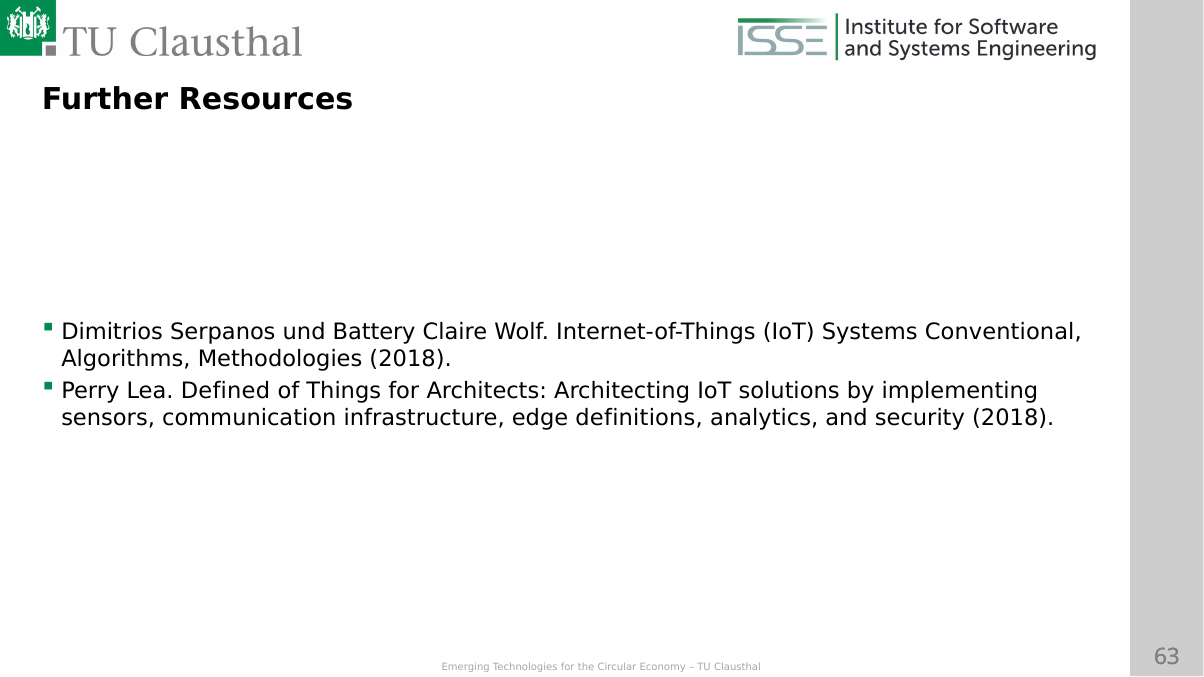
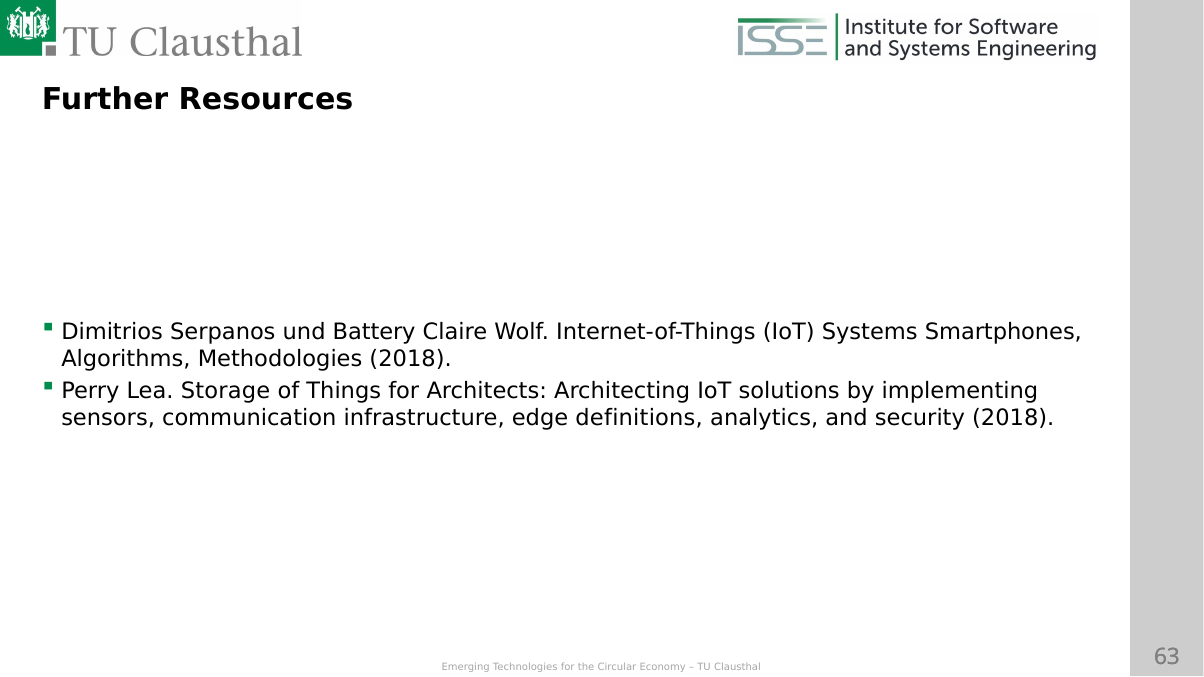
Conventional: Conventional -> Smartphones
Defined: Defined -> Storage
